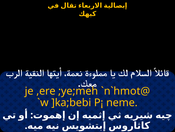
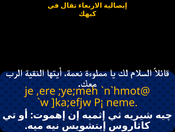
]ka;bebi: ]ka;bebi -> ]ka;efjw
